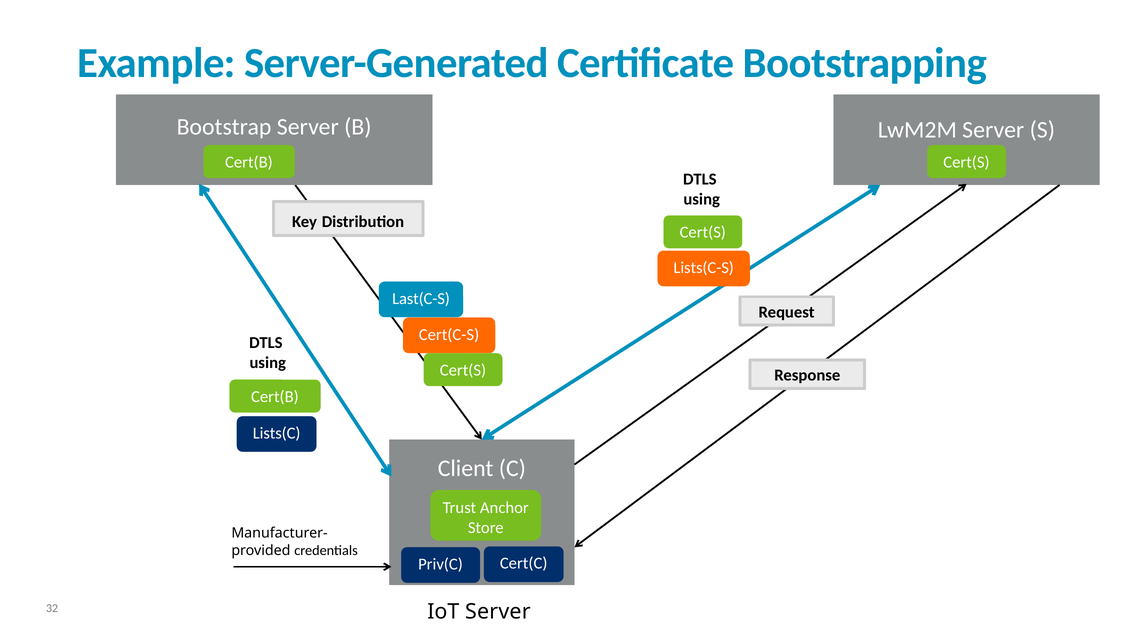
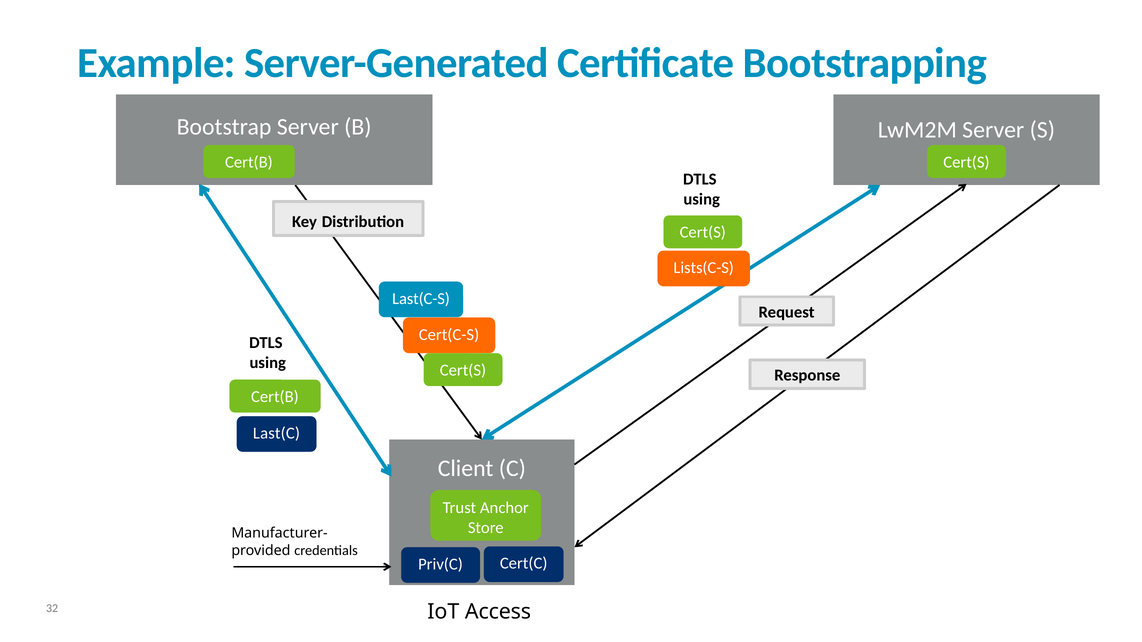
Lists(C: Lists(C -> Last(C
IoT Server: Server -> Access
